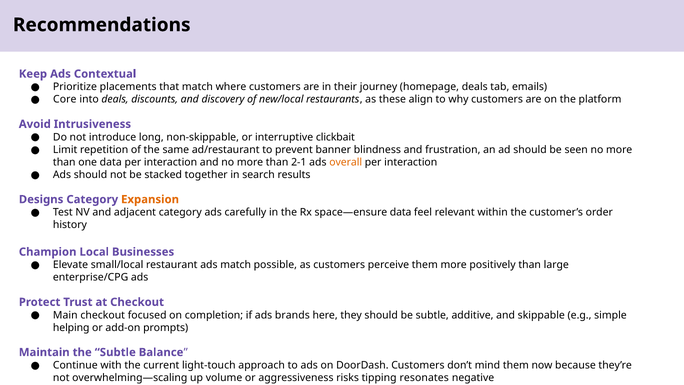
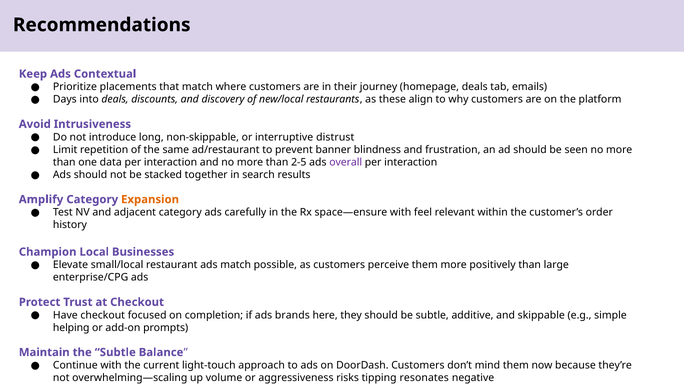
Core: Core -> Days
clickbait: clickbait -> distrust
2-1: 2-1 -> 2-5
overall colour: orange -> purple
Designs: Designs -> Amplify
space—ensure data: data -> with
Main: Main -> Have
